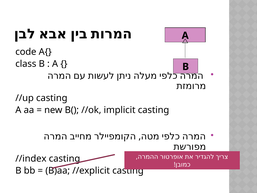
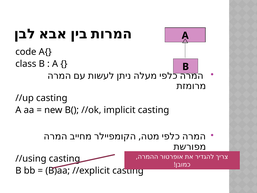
//index: //index -> //using
